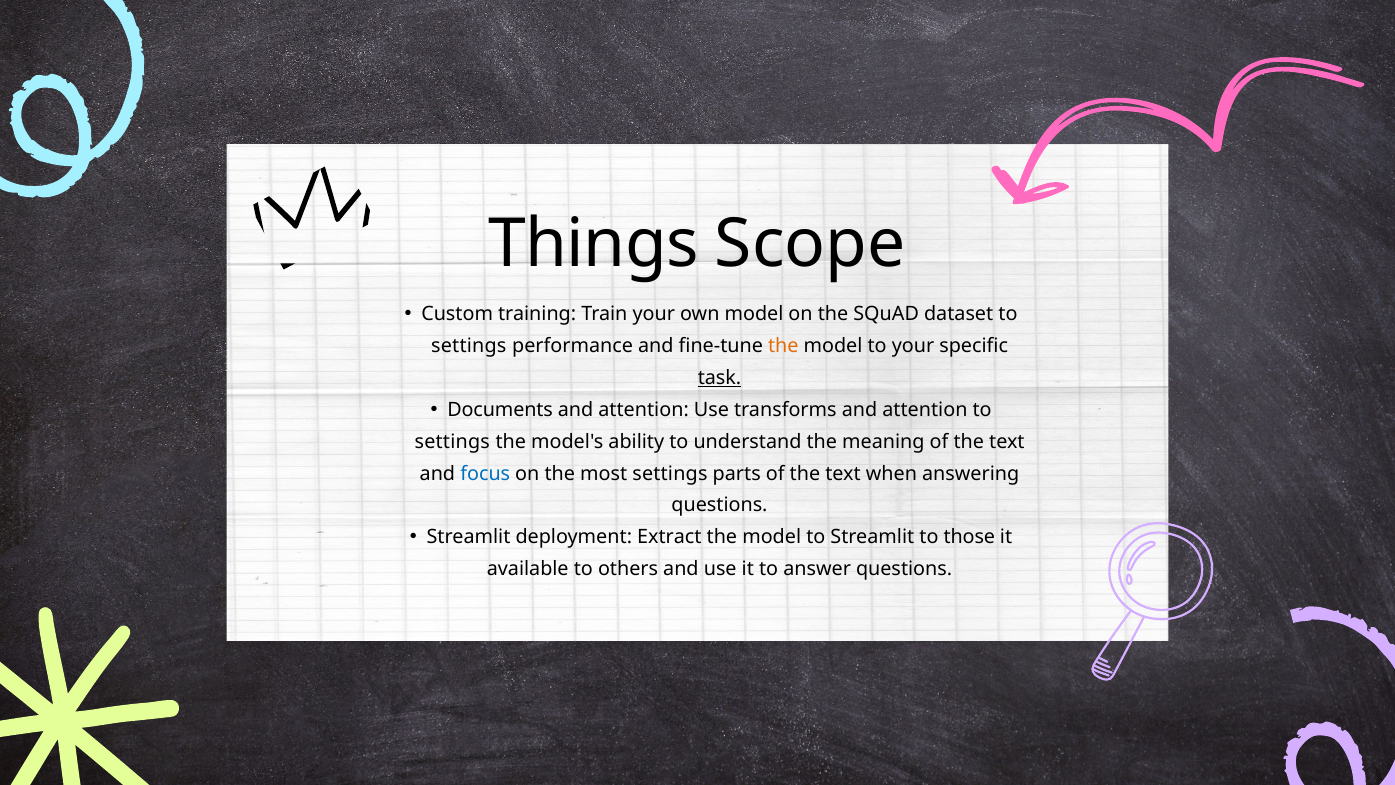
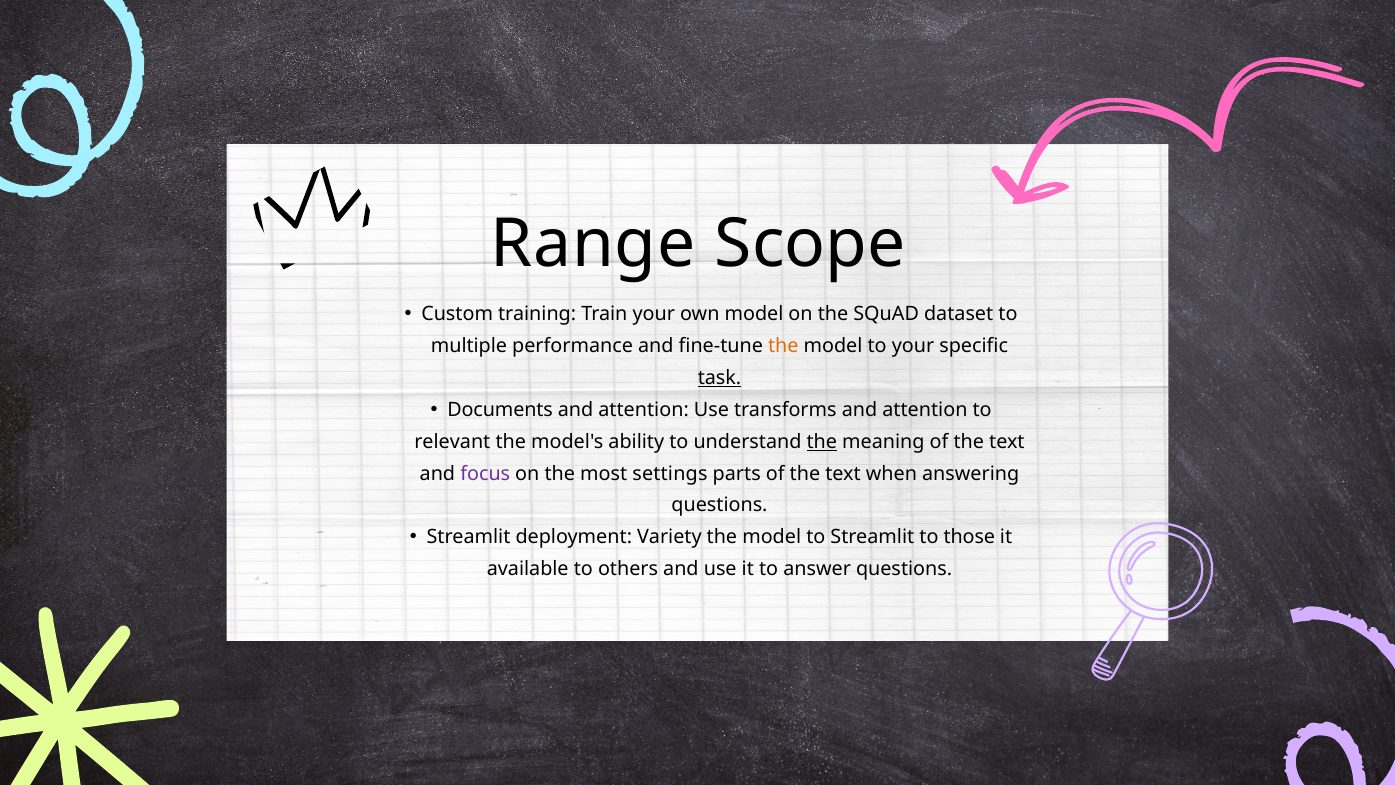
Things: Things -> Range
settings at (469, 346): settings -> multiple
settings at (452, 441): settings -> relevant
the at (822, 441) underline: none -> present
focus colour: blue -> purple
Extract: Extract -> Variety
